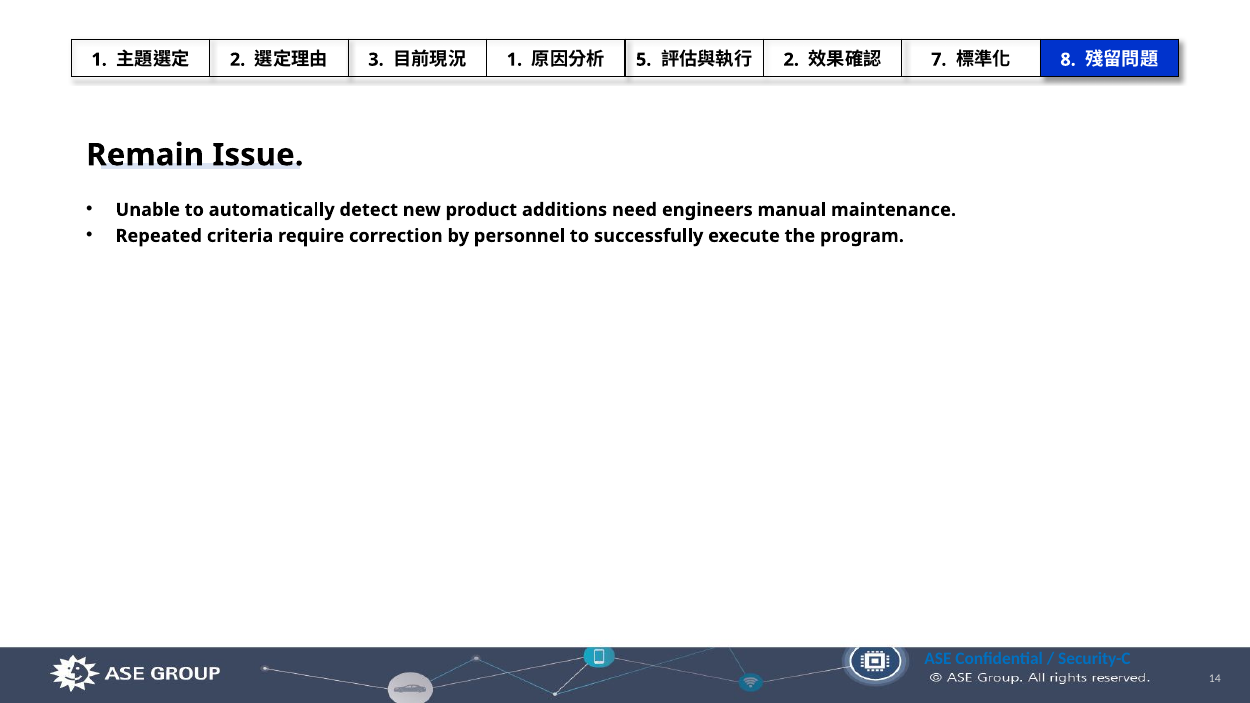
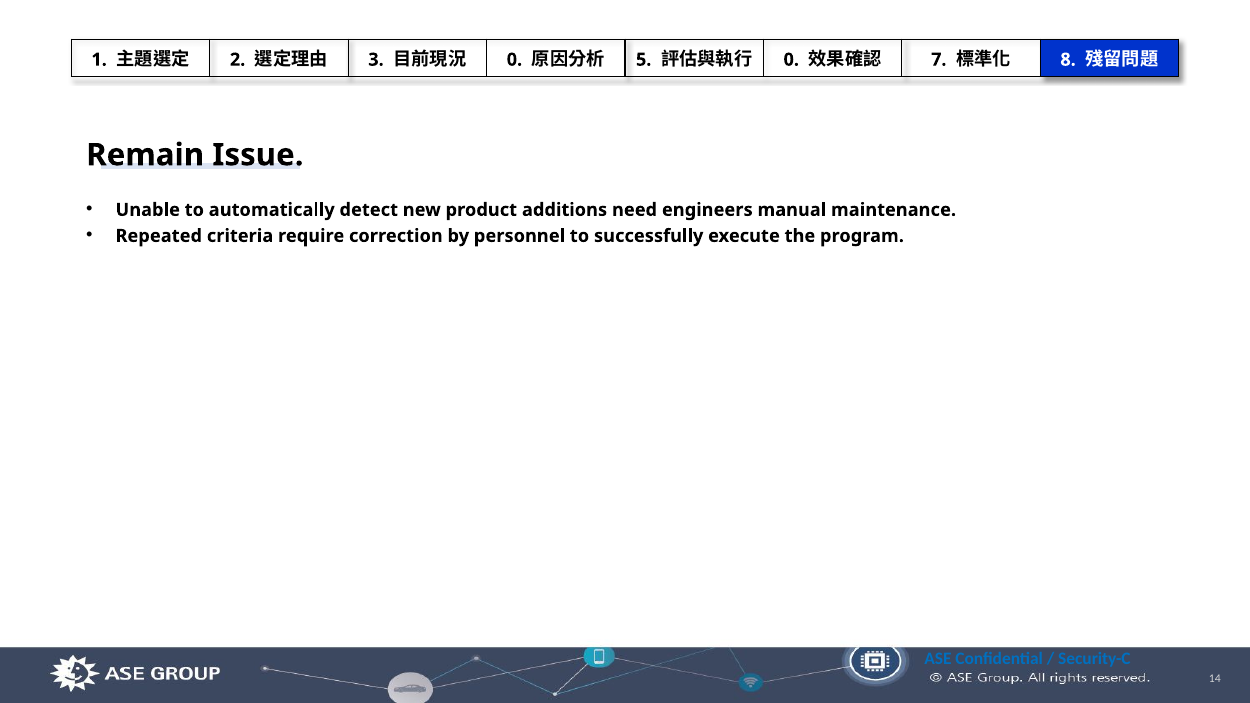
1 at (514, 60): 1 -> 0
2 at (791, 60): 2 -> 0
